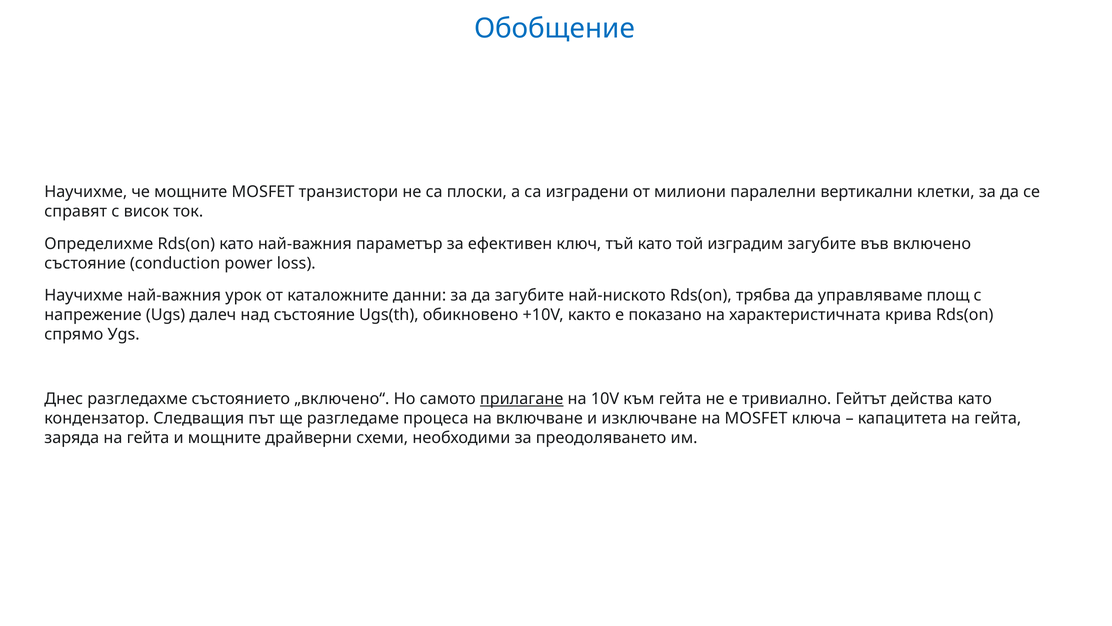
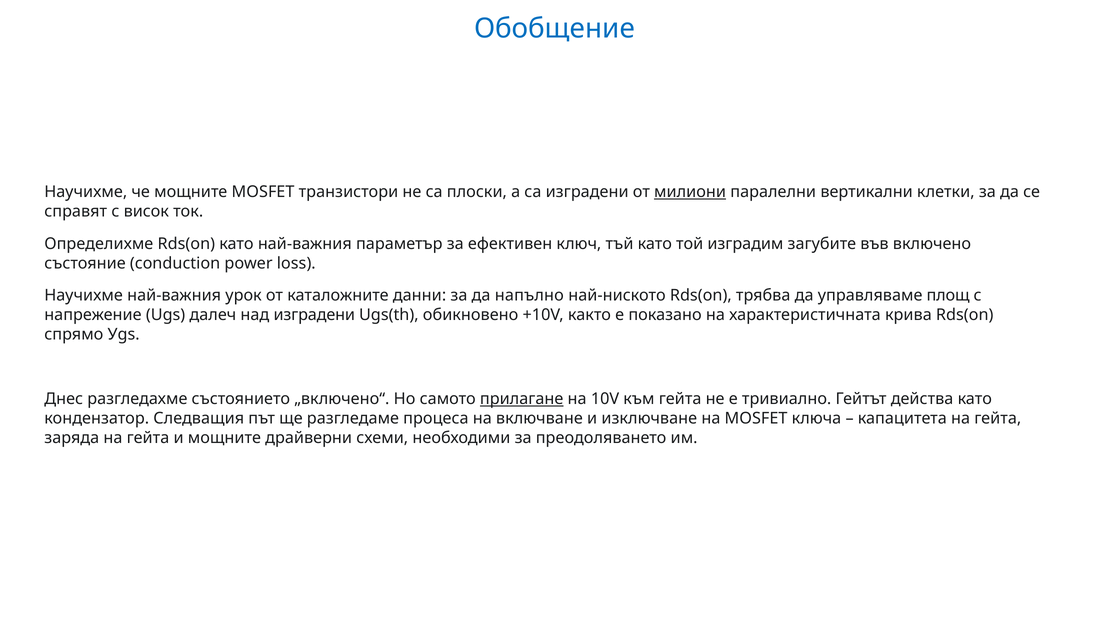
милиони underline: none -> present
да загубите: загубите -> напълно
над състояние: състояние -> изградени
